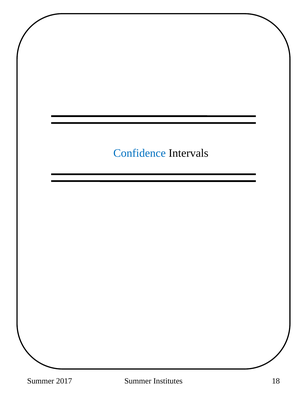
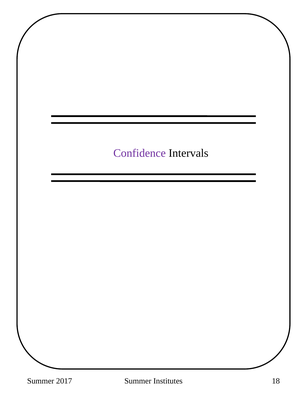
Confidence colour: blue -> purple
